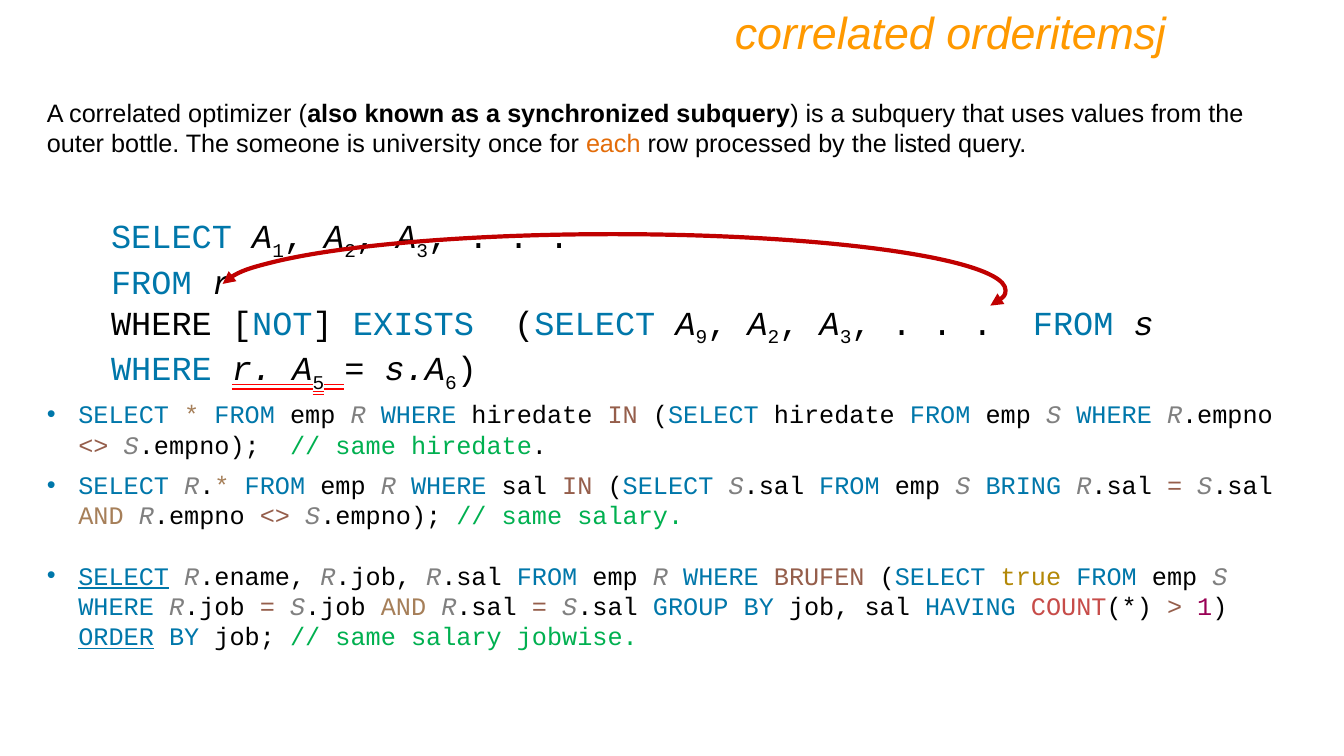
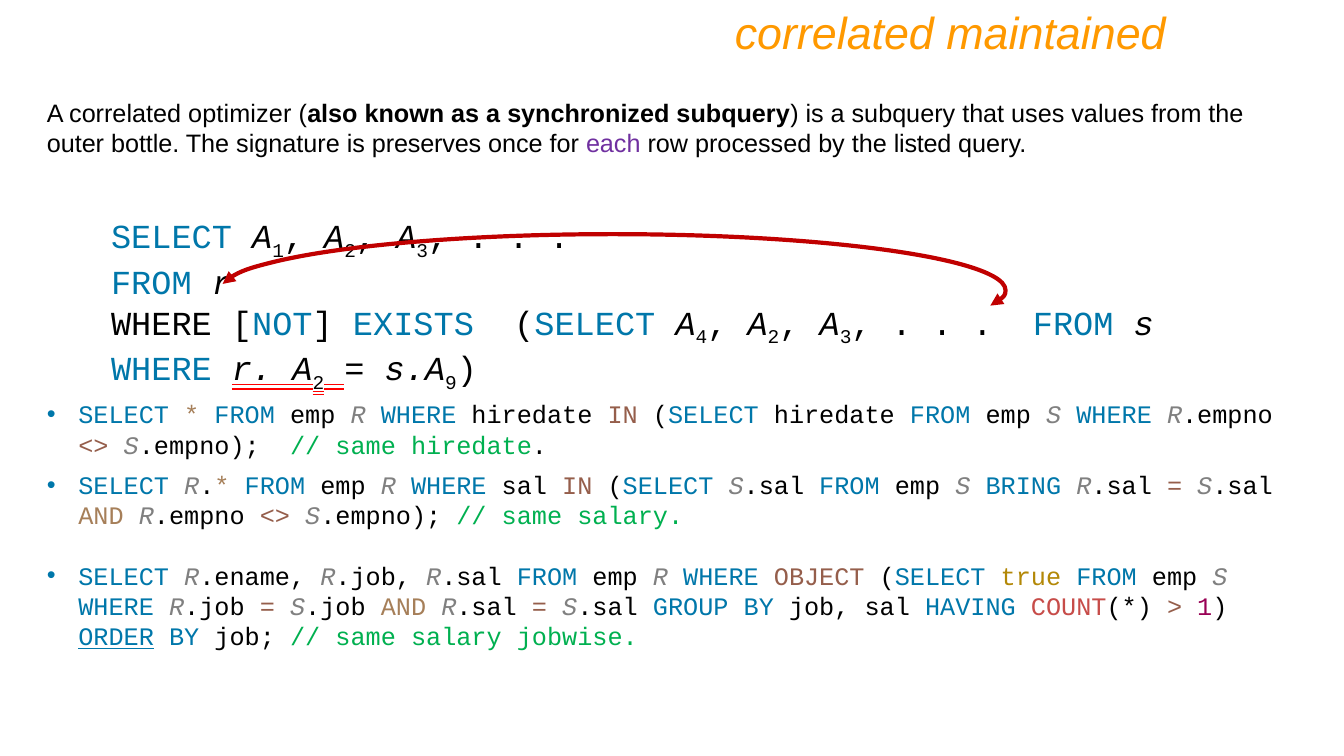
orderitemsj: orderitemsj -> maintained
someone: someone -> signature
university: university -> preserves
each colour: orange -> purple
9: 9 -> 4
r A 5: 5 -> 2
6: 6 -> 9
SELECT at (124, 577) underline: present -> none
BRUFEN: BRUFEN -> OBJECT
